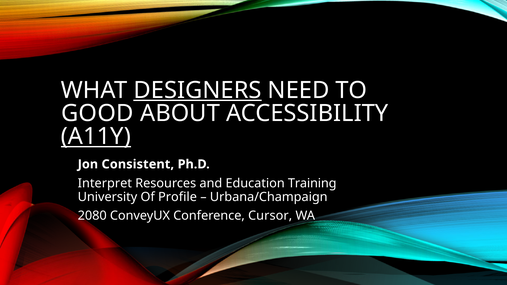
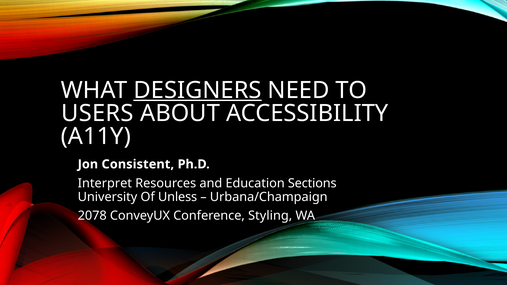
GOOD: GOOD -> USERS
A11Y underline: present -> none
Training: Training -> Sections
Profile: Profile -> Unless
2080: 2080 -> 2078
Cursor: Cursor -> Styling
